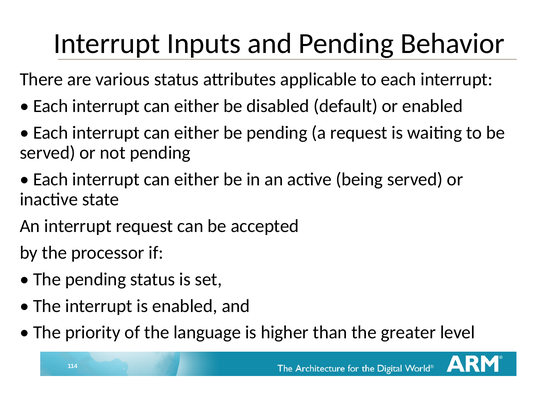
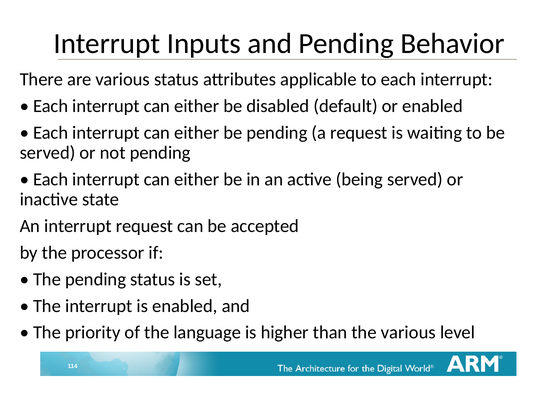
the greater: greater -> various
